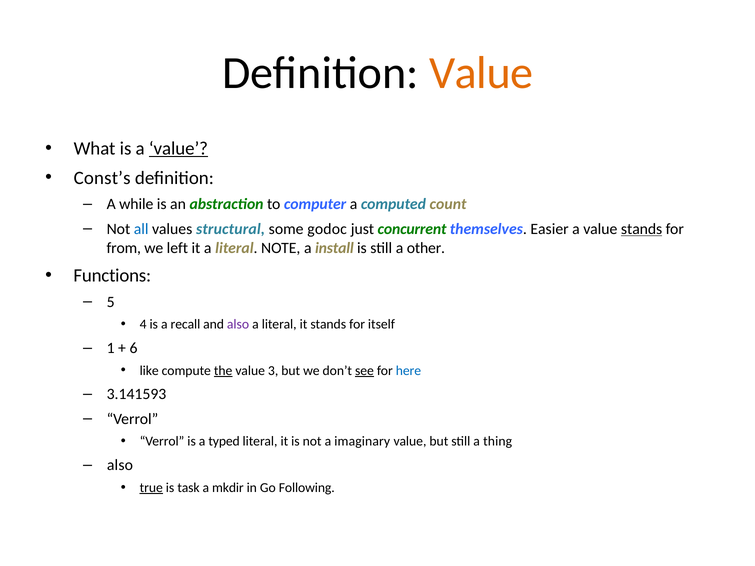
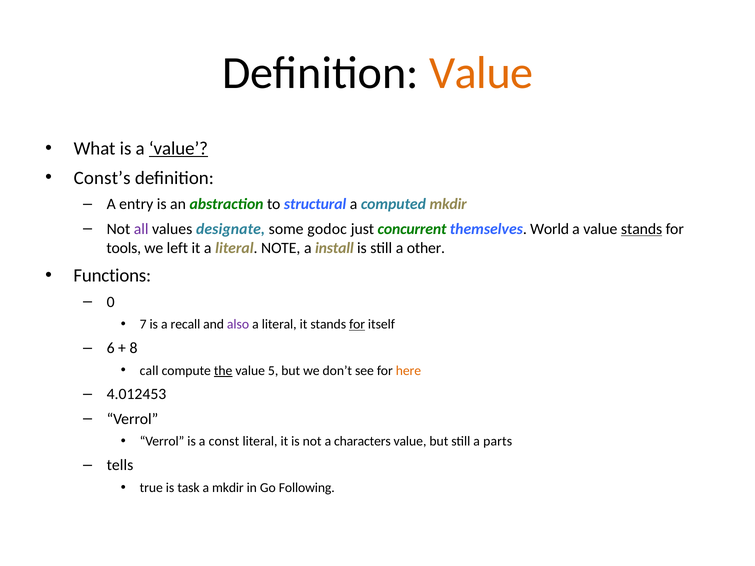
while: while -> entry
computer: computer -> structural
computed count: count -> mkdir
all colour: blue -> purple
structural: structural -> designate
Easier: Easier -> World
from: from -> tools
5: 5 -> 0
4: 4 -> 7
for at (357, 325) underline: none -> present
1: 1 -> 6
6: 6 -> 8
like: like -> call
3: 3 -> 5
see underline: present -> none
here colour: blue -> orange
3.141593: 3.141593 -> 4.012453
typed: typed -> const
imaginary: imaginary -> characters
thing: thing -> parts
also at (120, 465): also -> tells
true underline: present -> none
